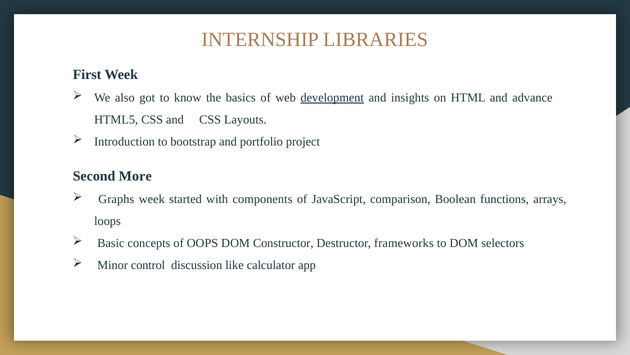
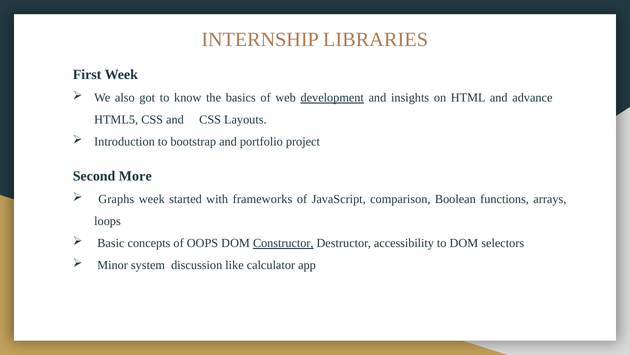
components: components -> frameworks
Constructor underline: none -> present
frameworks: frameworks -> accessibility
control: control -> system
